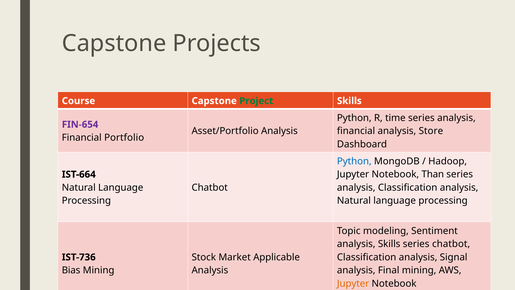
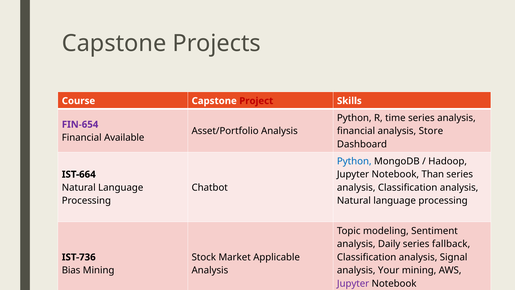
Project colour: green -> red
Portfolio: Portfolio -> Available
analysis Skills: Skills -> Daily
series chatbot: chatbot -> fallback
Final: Final -> Your
Jupyter at (353, 283) colour: orange -> purple
